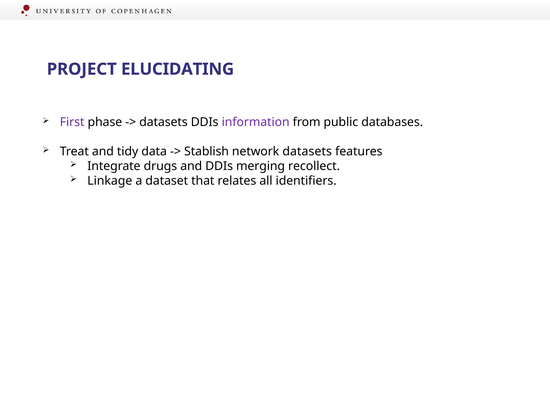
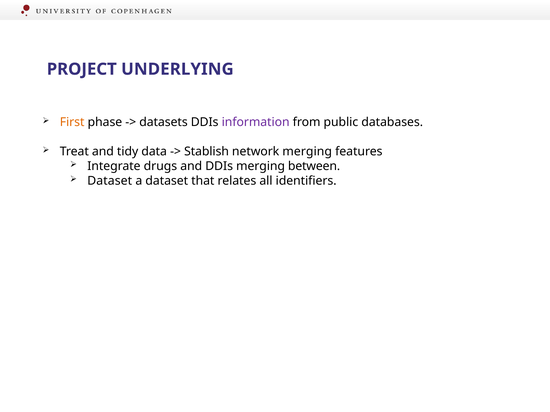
ELUCIDATING: ELUCIDATING -> UNDERLYING
First colour: purple -> orange
network datasets: datasets -> merging
recollect: recollect -> between
Linkage at (110, 181): Linkage -> Dataset
